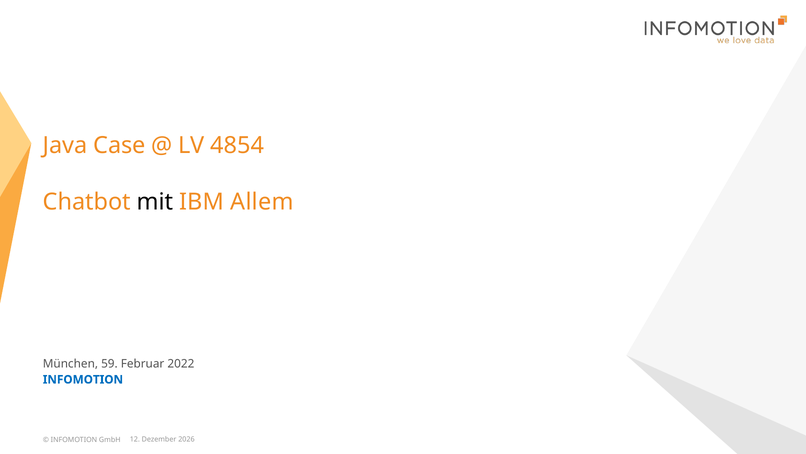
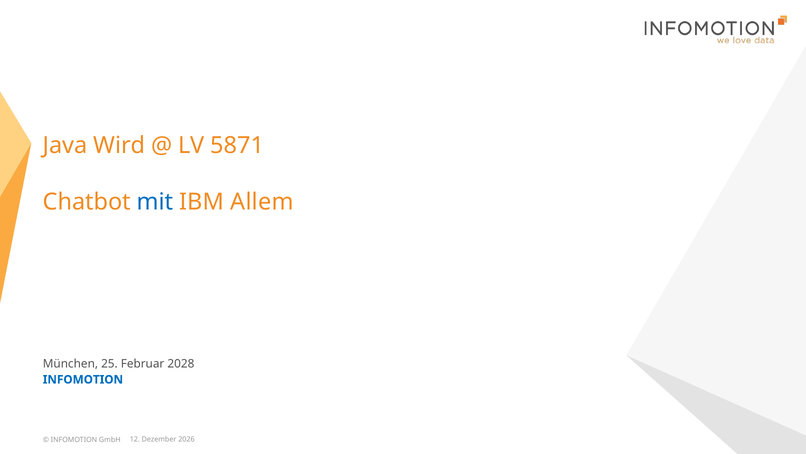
Case: Case -> Wird
4854: 4854 -> 5871
mit colour: black -> blue
59: 59 -> 25
2022: 2022 -> 2028
